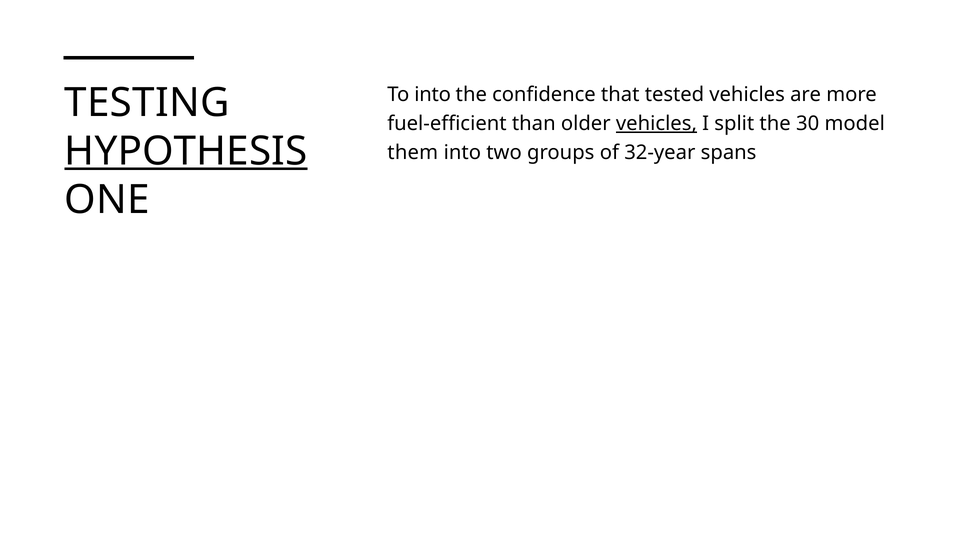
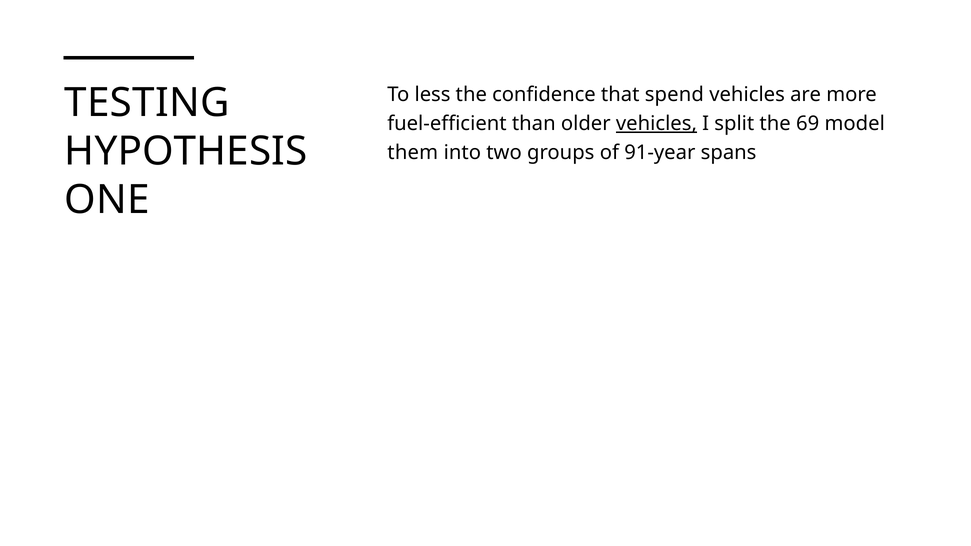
To into: into -> less
tested: tested -> spend
30: 30 -> 69
HYPOTHESIS underline: present -> none
32-year: 32-year -> 91-year
